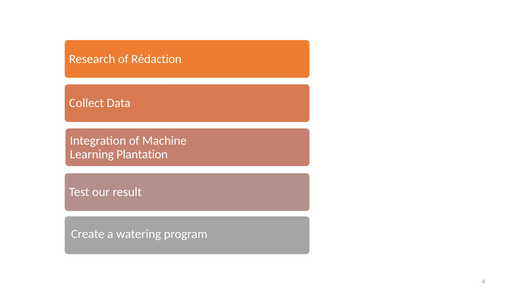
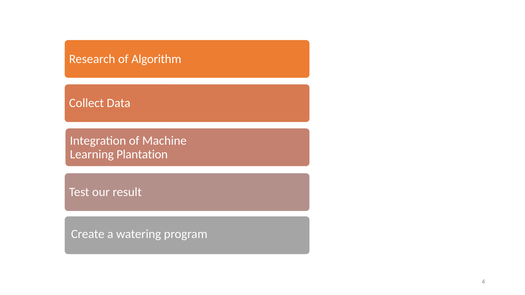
Rédaction: Rédaction -> Algorithm
